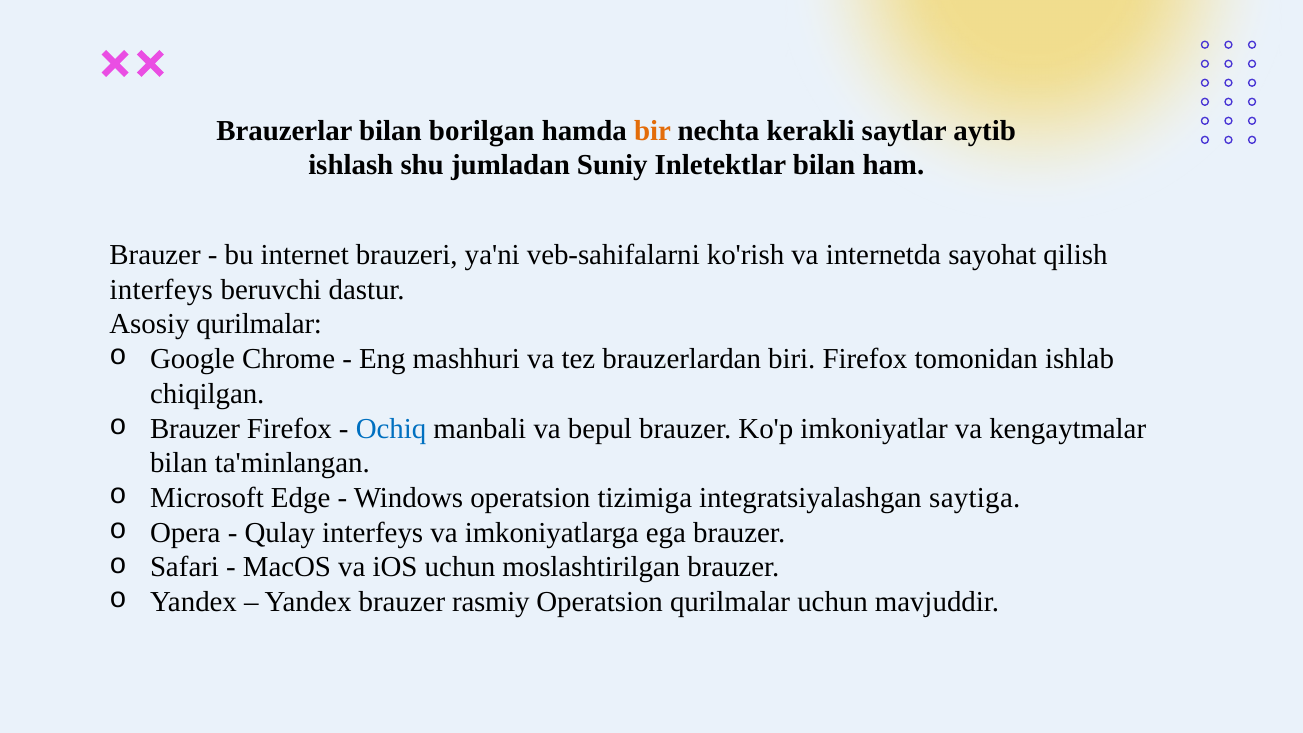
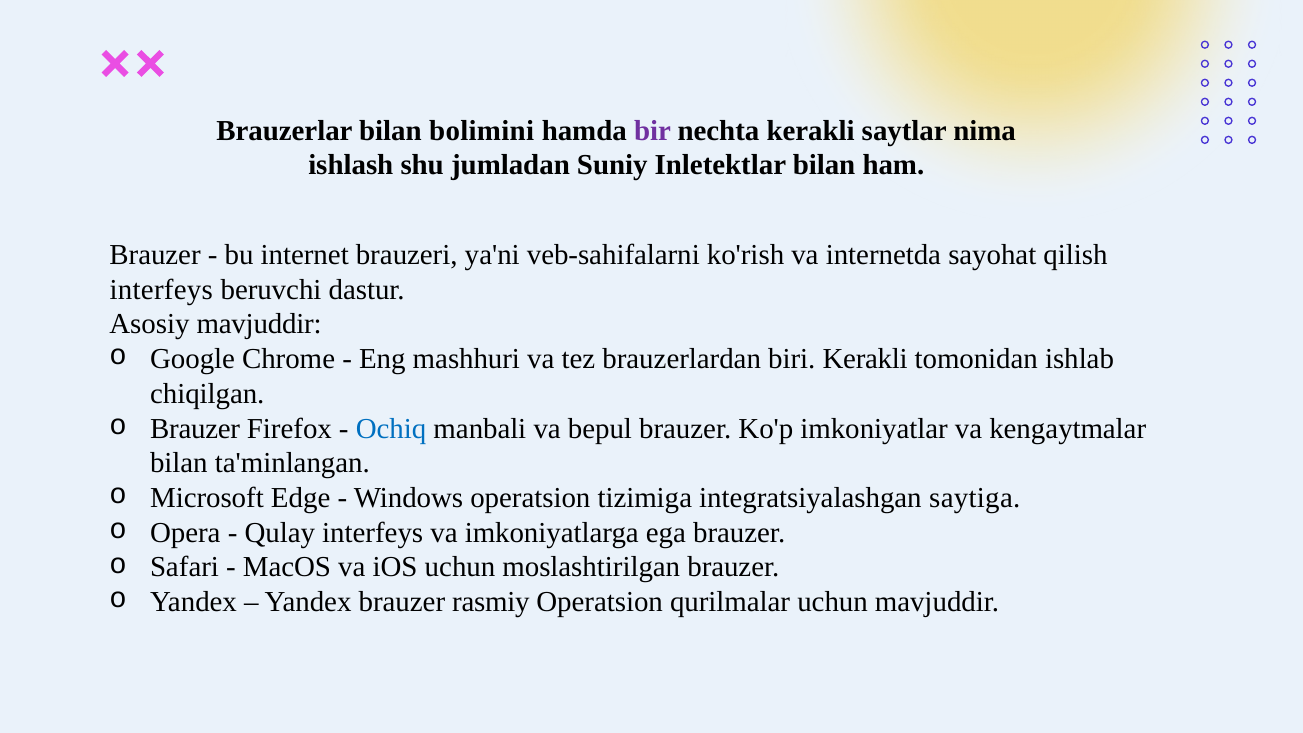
borilgan: borilgan -> bolimini
bir colour: orange -> purple
aytib: aytib -> nima
Asosiy qurilmalar: qurilmalar -> mavjuddir
biri Firefox: Firefox -> Kerakli
